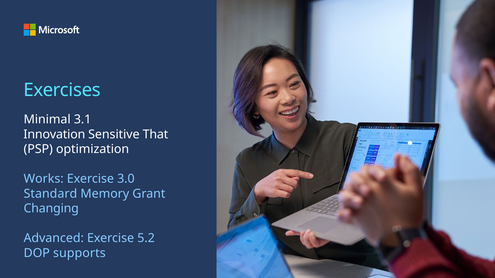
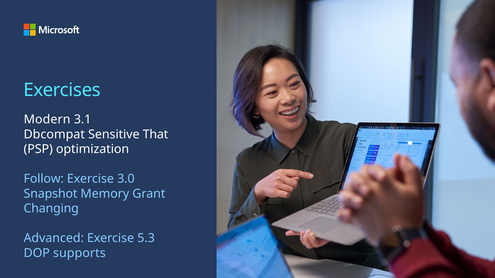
Minimal: Minimal -> Modern
Innovation: Innovation -> Dbcompat
Works: Works -> Follow
Standard: Standard -> Snapshot
5.2: 5.2 -> 5.3
